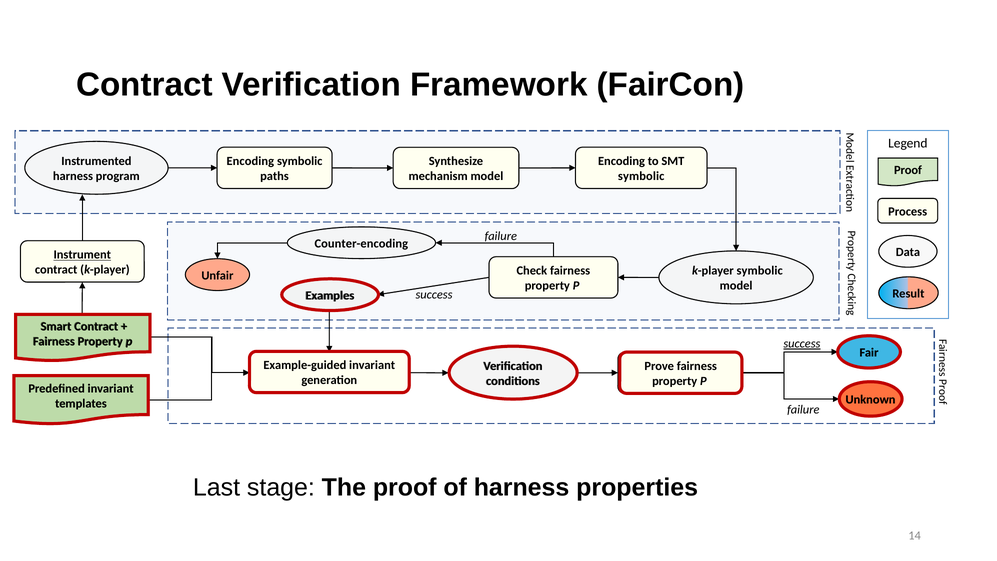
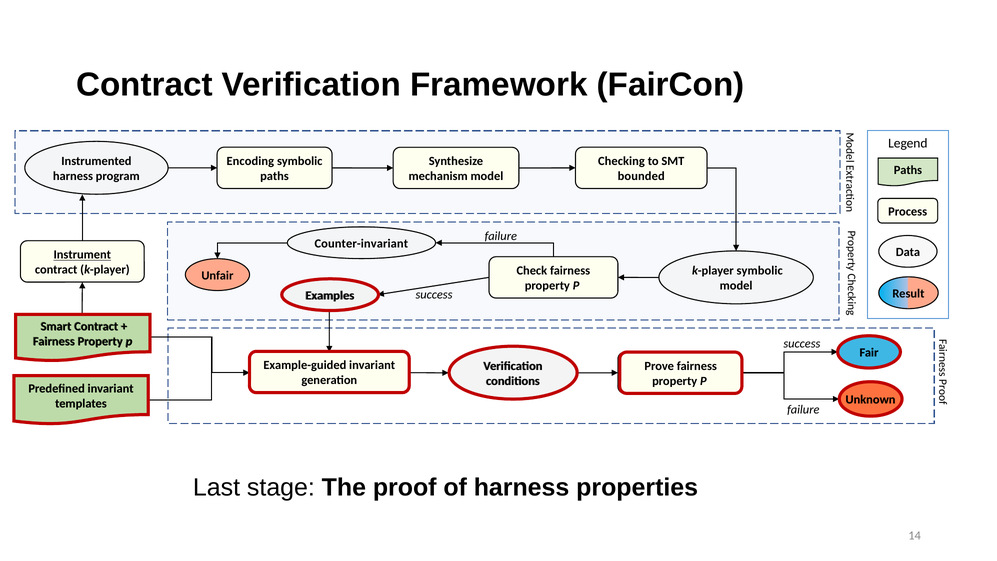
Encoding at (621, 161): Encoding -> Checking
Proof at (908, 170): Proof -> Paths
symbolic at (641, 176): symbolic -> bounded
Counter-encoding: Counter-encoding -> Counter-invariant
success at (802, 344) underline: present -> none
